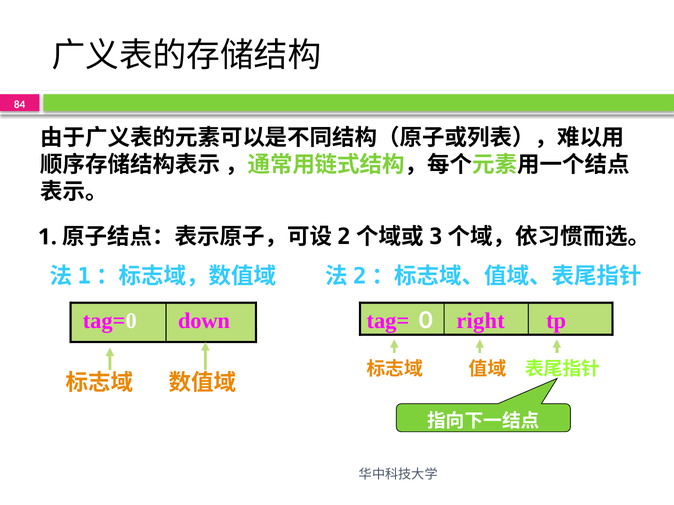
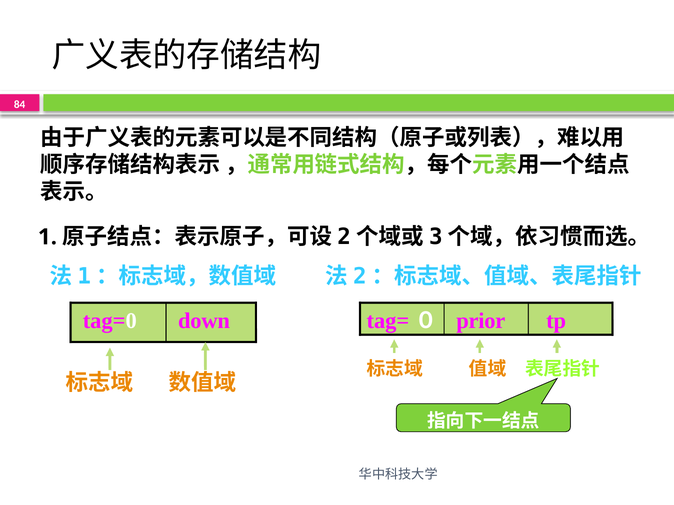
right: right -> prior
